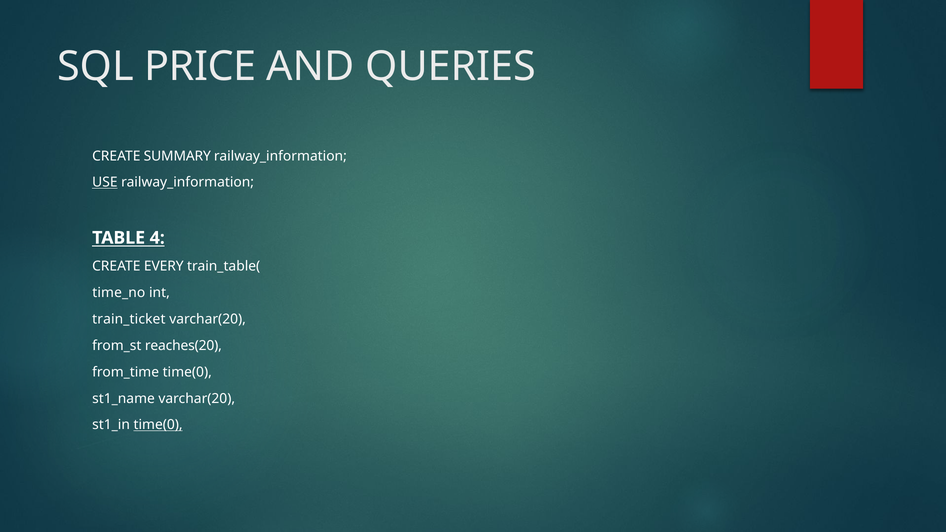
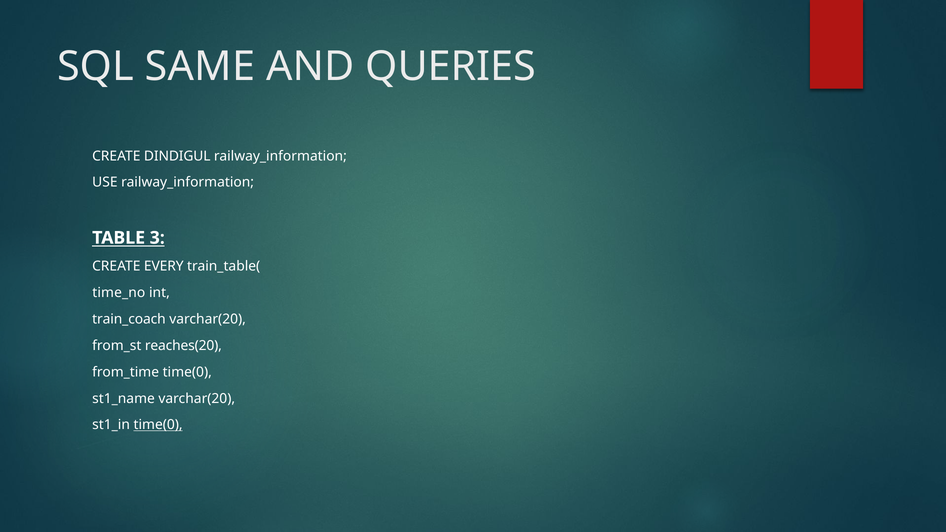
PRICE: PRICE -> SAME
SUMMARY: SUMMARY -> DINDIGUL
USE underline: present -> none
4: 4 -> 3
train_ticket: train_ticket -> train_coach
